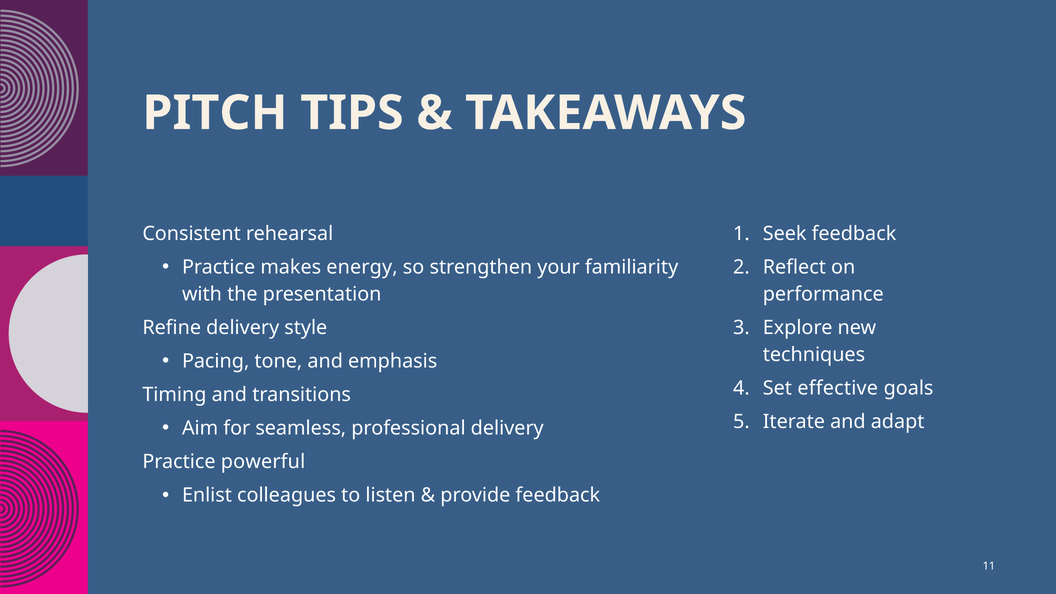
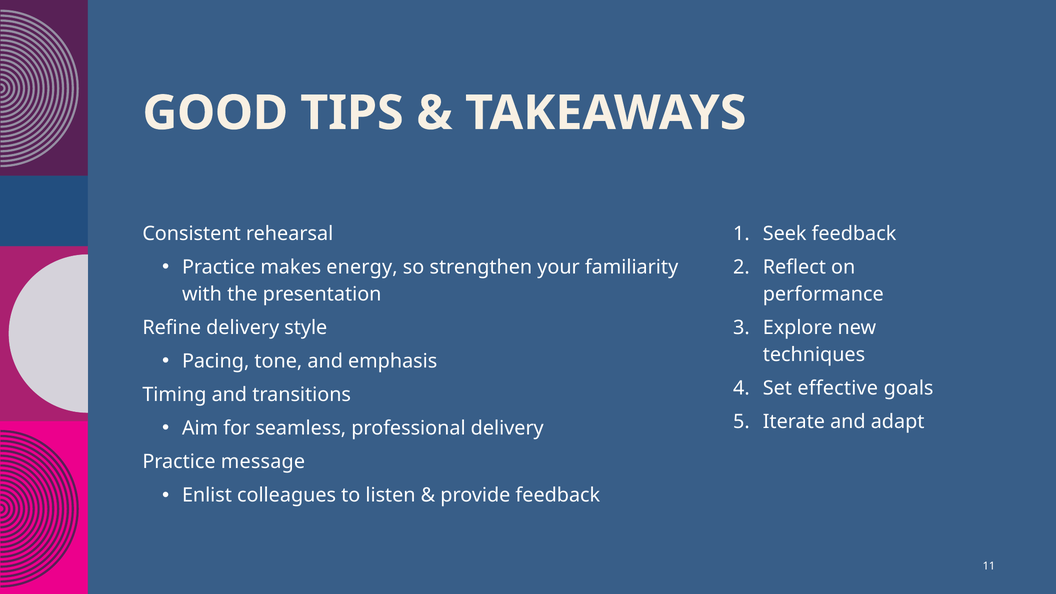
PITCH: PITCH -> GOOD
powerful: powerful -> message
